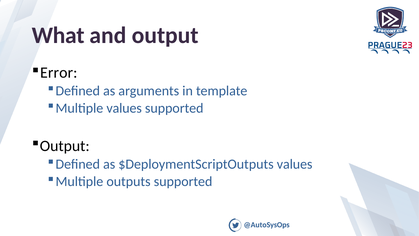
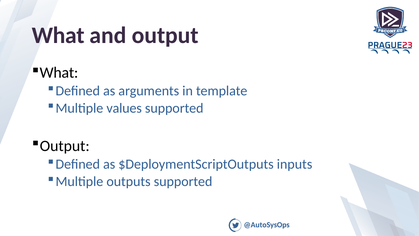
Error at (59, 73): Error -> What
$DeploymentScriptOutputs values: values -> inputs
